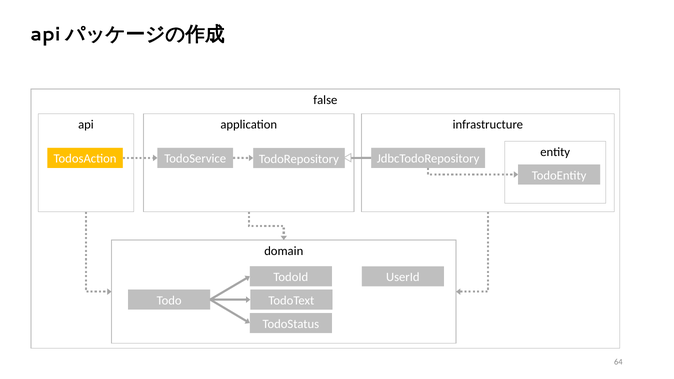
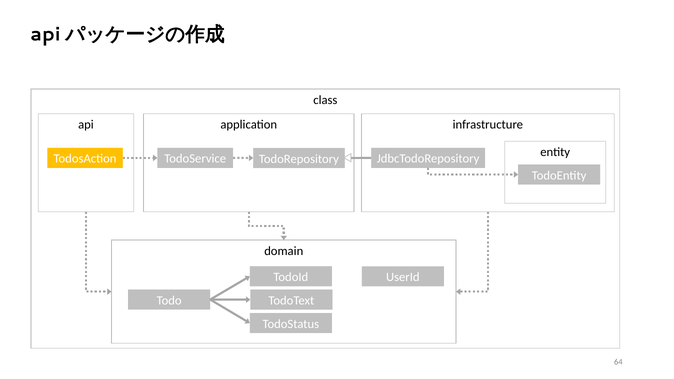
false: false -> class
